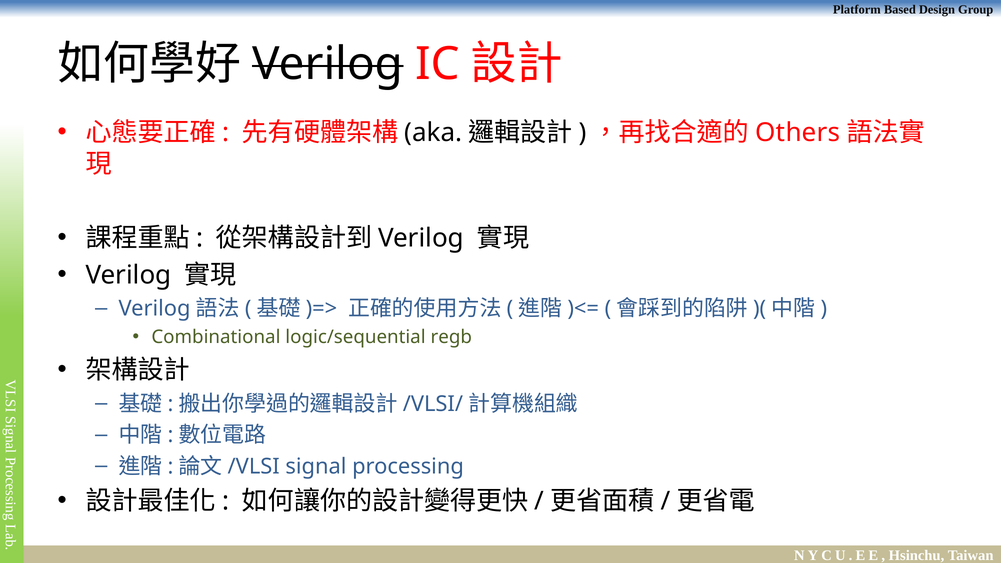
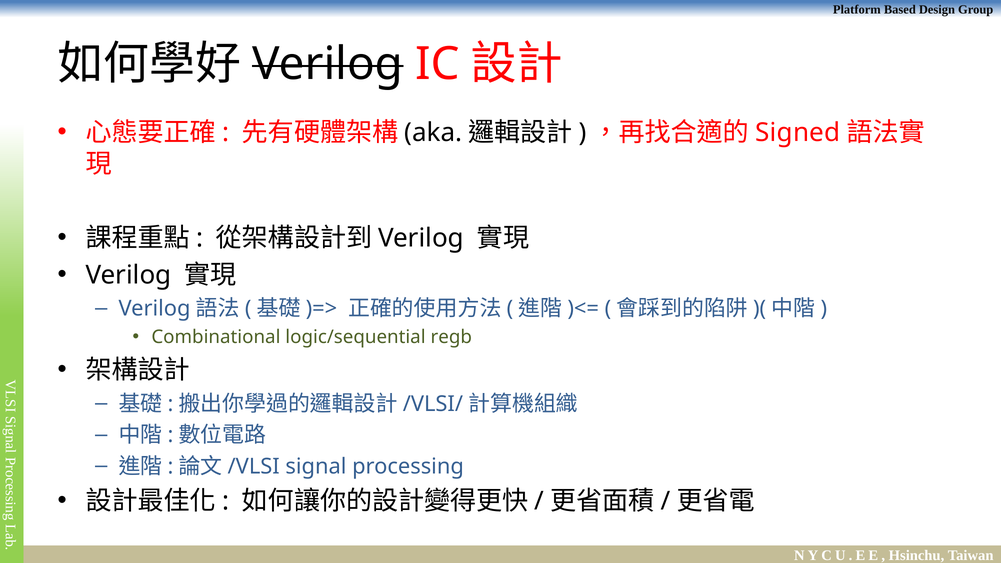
Others: Others -> Signed
